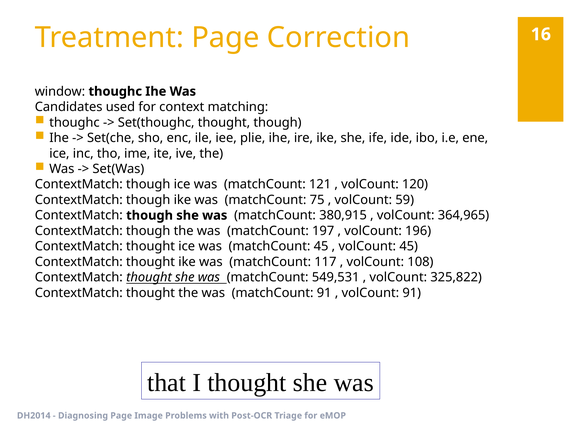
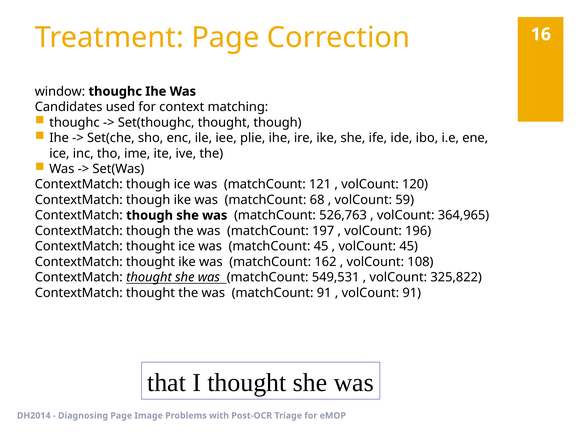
75: 75 -> 68
380,915: 380,915 -> 526,763
117: 117 -> 162
